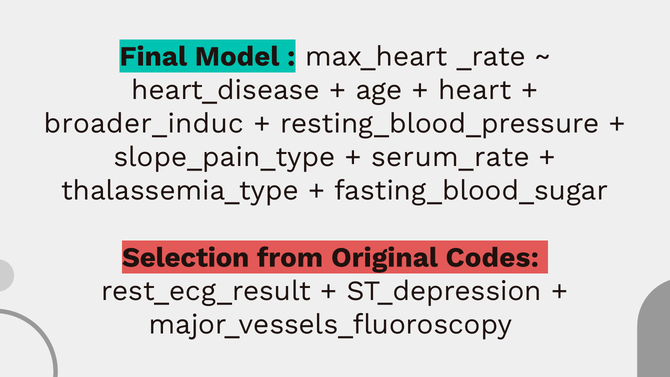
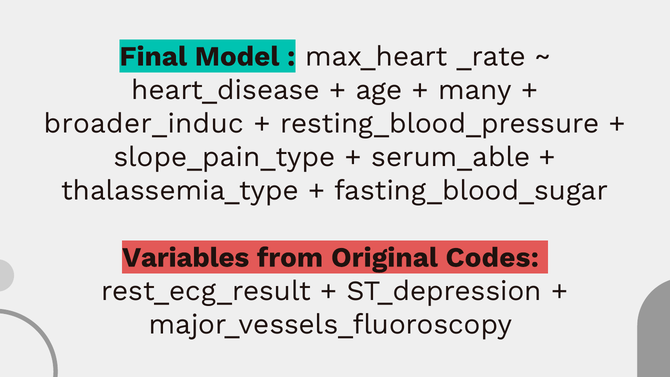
heart: heart -> many
serum_rate: serum_rate -> serum_able
Selection: Selection -> Variables
